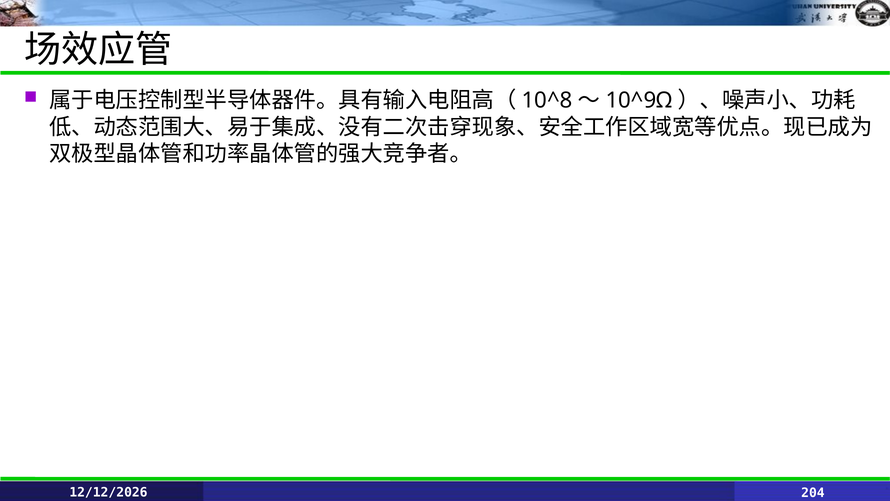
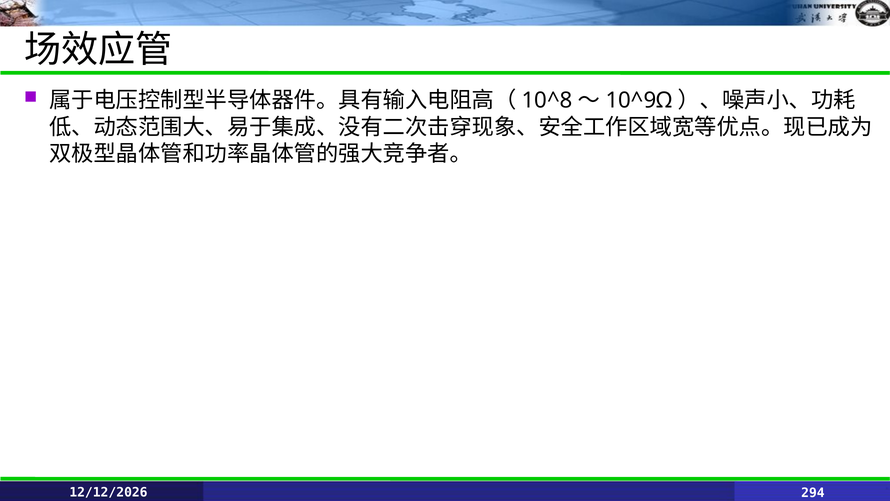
204: 204 -> 294
